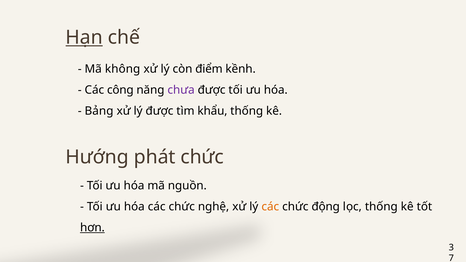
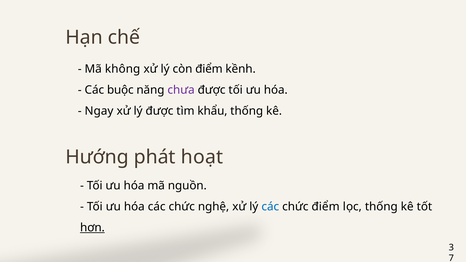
Hạn underline: present -> none
công: công -> buộc
Bảng: Bảng -> Ngay
phát chức: chức -> hoạt
các at (270, 207) colour: orange -> blue
chức động: động -> điểm
